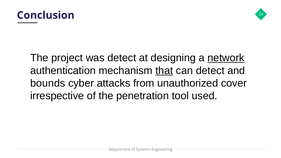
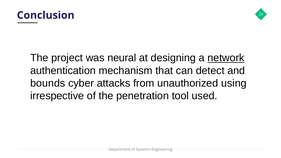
was detect: detect -> neural
that underline: present -> none
cover: cover -> using
